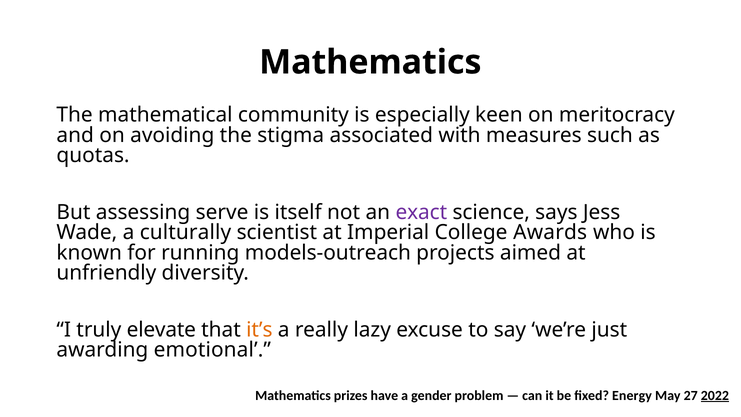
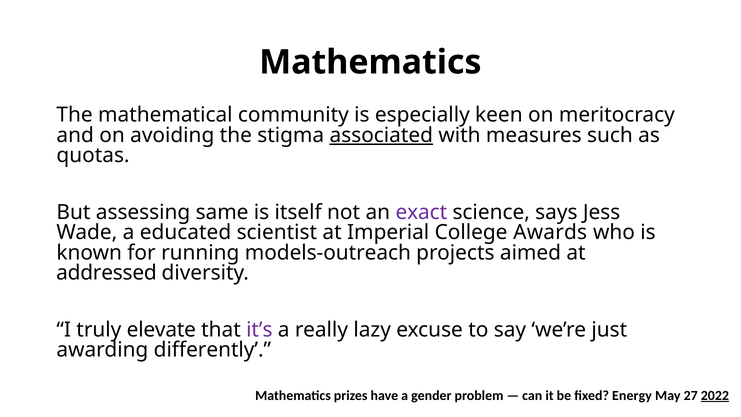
associated underline: none -> present
serve: serve -> same
culturally: culturally -> educated
unfriendly: unfriendly -> addressed
it’s colour: orange -> purple
emotional: emotional -> differently
